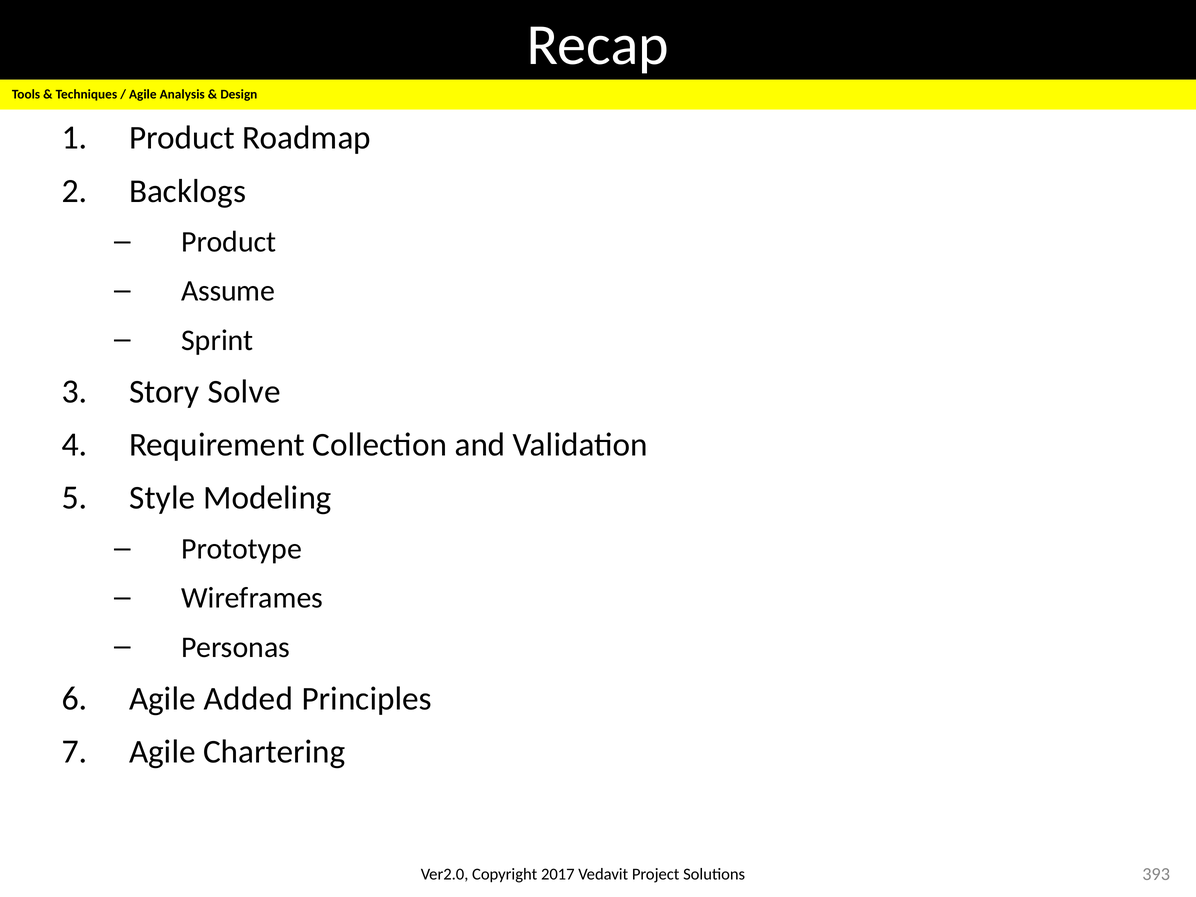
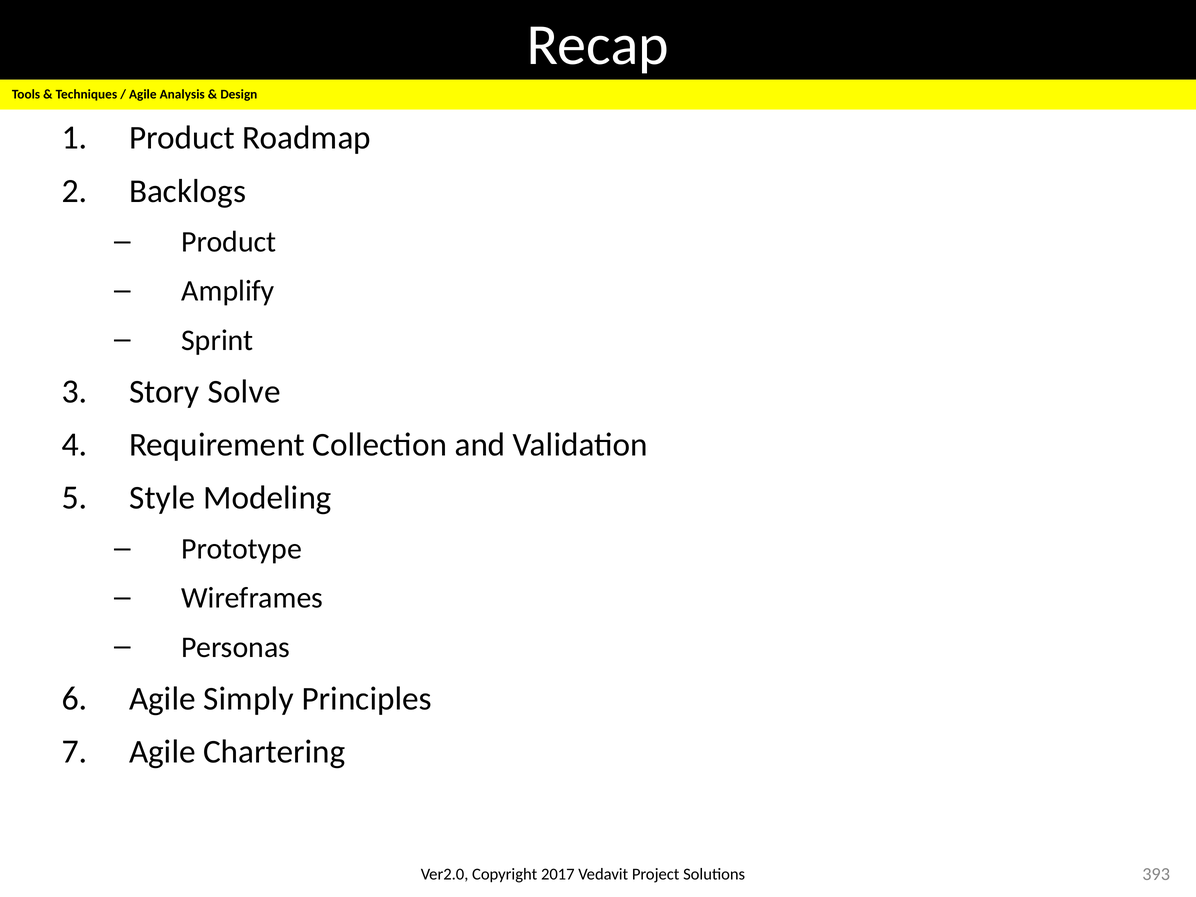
Assume: Assume -> Amplify
Added: Added -> Simply
